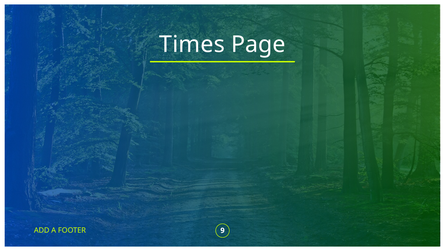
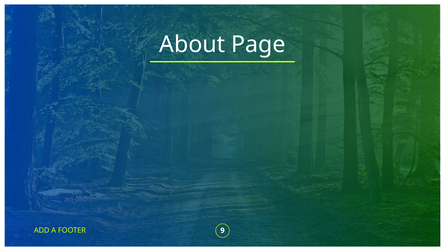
Times: Times -> About
